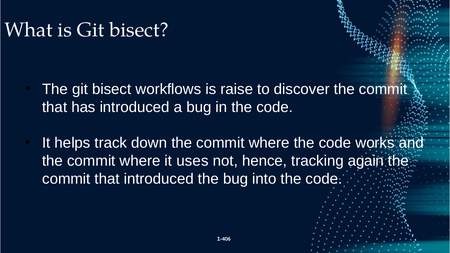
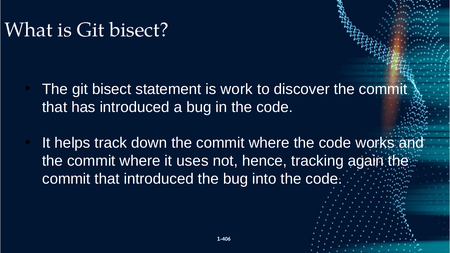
workflows: workflows -> statement
raise: raise -> work
